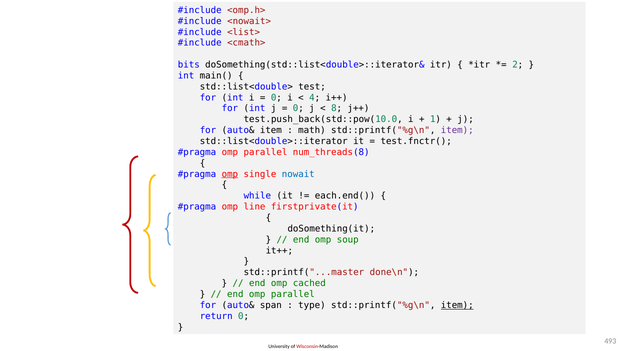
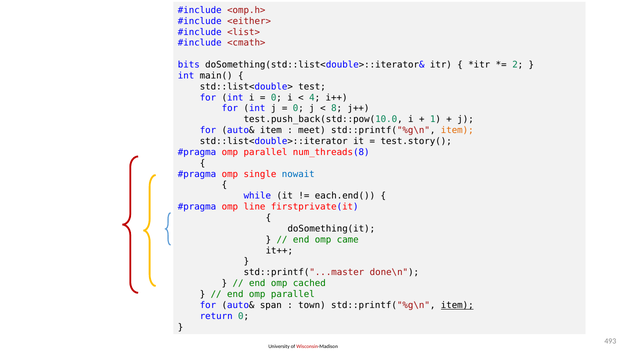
<nowait>: <nowait> -> <either>
math: math -> meet
item at (457, 130) colour: purple -> orange
test.fnctr(: test.fnctr( -> test.story(
omp at (230, 174) underline: present -> none
soup: soup -> came
type: type -> town
